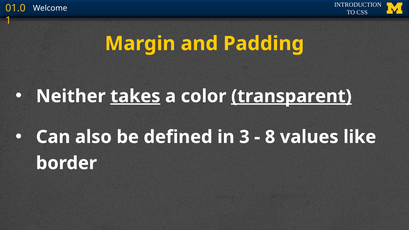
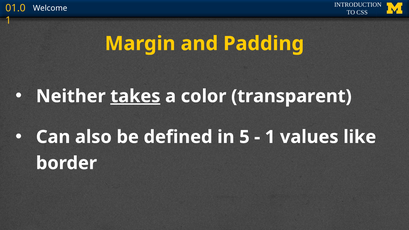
transparent underline: present -> none
3: 3 -> 5
8 at (270, 137): 8 -> 1
